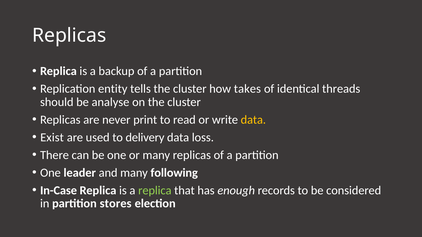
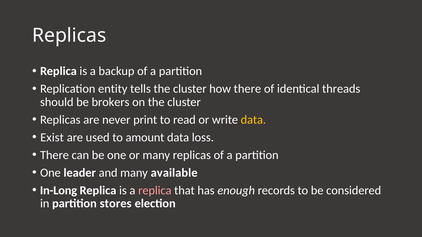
how takes: takes -> there
analyse: analyse -> brokers
delivery: delivery -> amount
following: following -> available
In-Case: In-Case -> In-Long
replica at (155, 191) colour: light green -> pink
